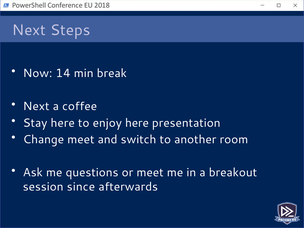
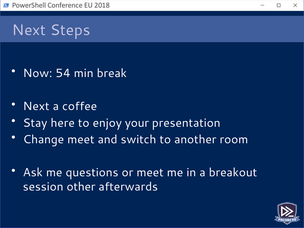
14: 14 -> 54
enjoy here: here -> your
since: since -> other
